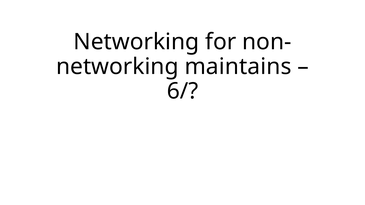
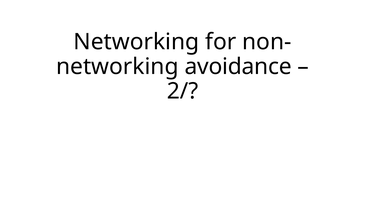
maintains: maintains -> avoidance
6/: 6/ -> 2/
